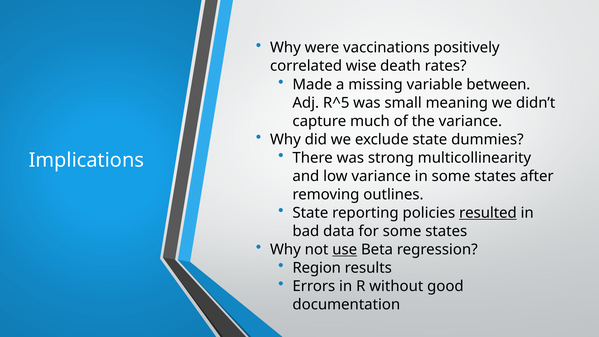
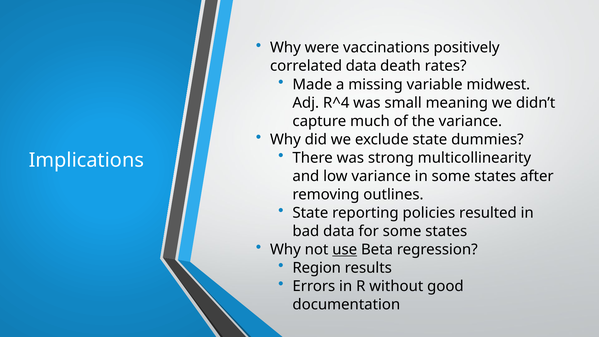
correlated wise: wise -> data
between: between -> midwest
R^5: R^5 -> R^4
resulted underline: present -> none
